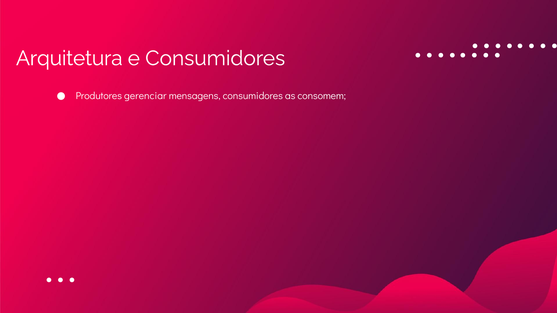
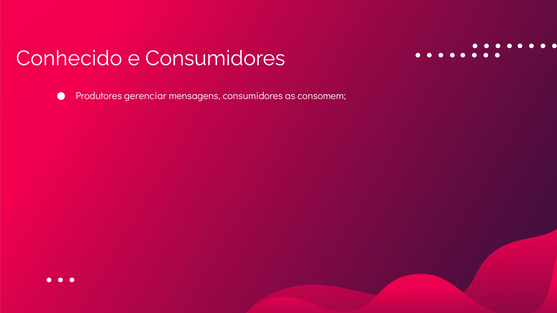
Arquitetura: Arquitetura -> Conhecido
